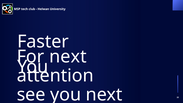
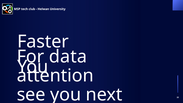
next at (68, 57): next -> data
